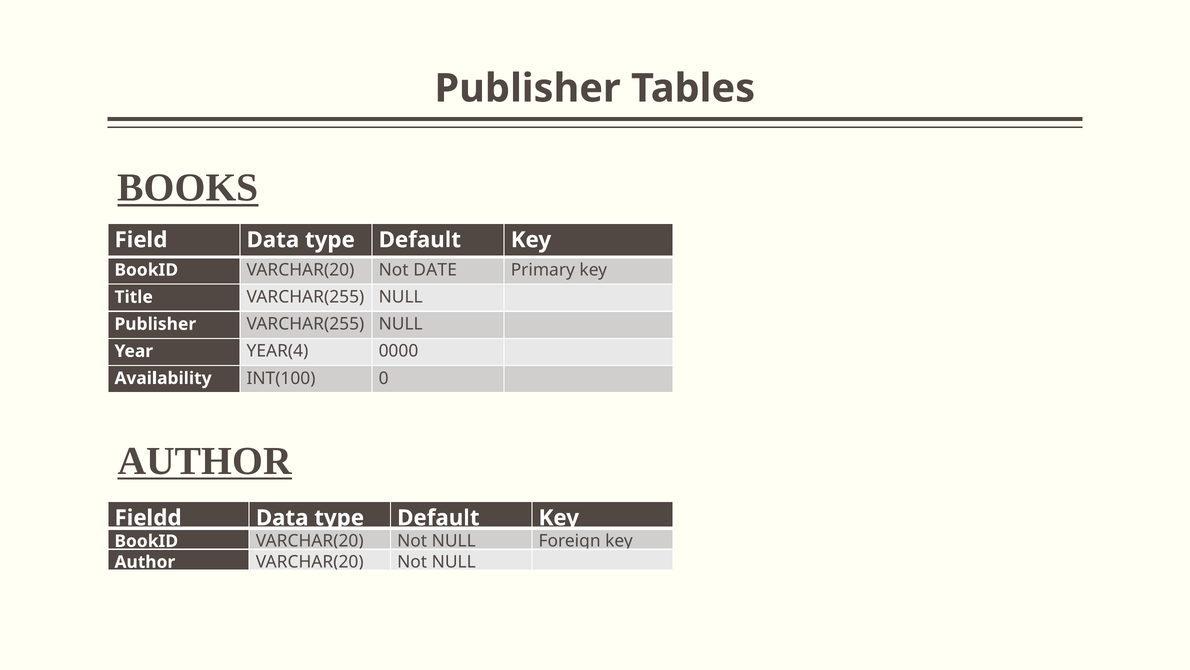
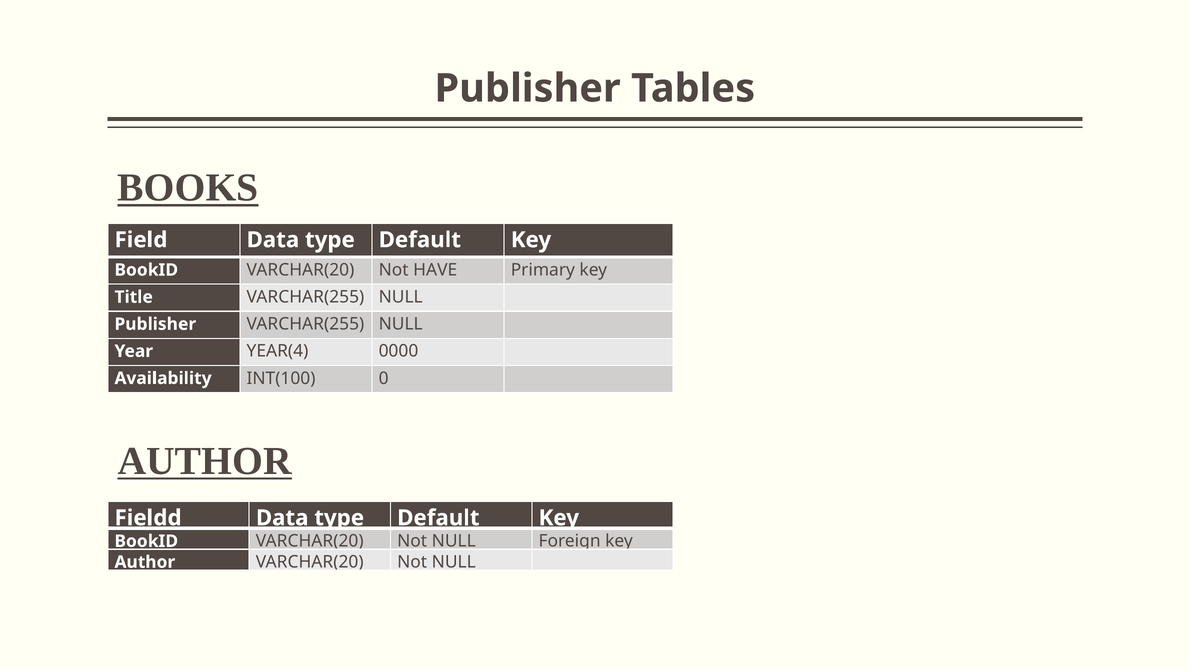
DATE: DATE -> HAVE
